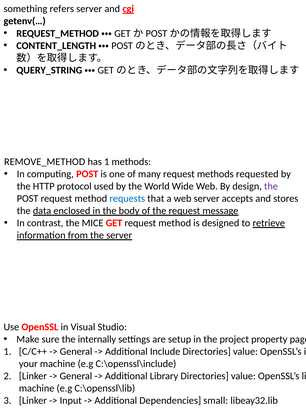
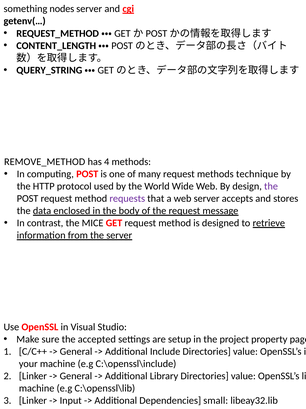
refers: refers -> nodes
has 1: 1 -> 4
requested: requested -> technique
requests colour: blue -> purple
internally: internally -> accepted
